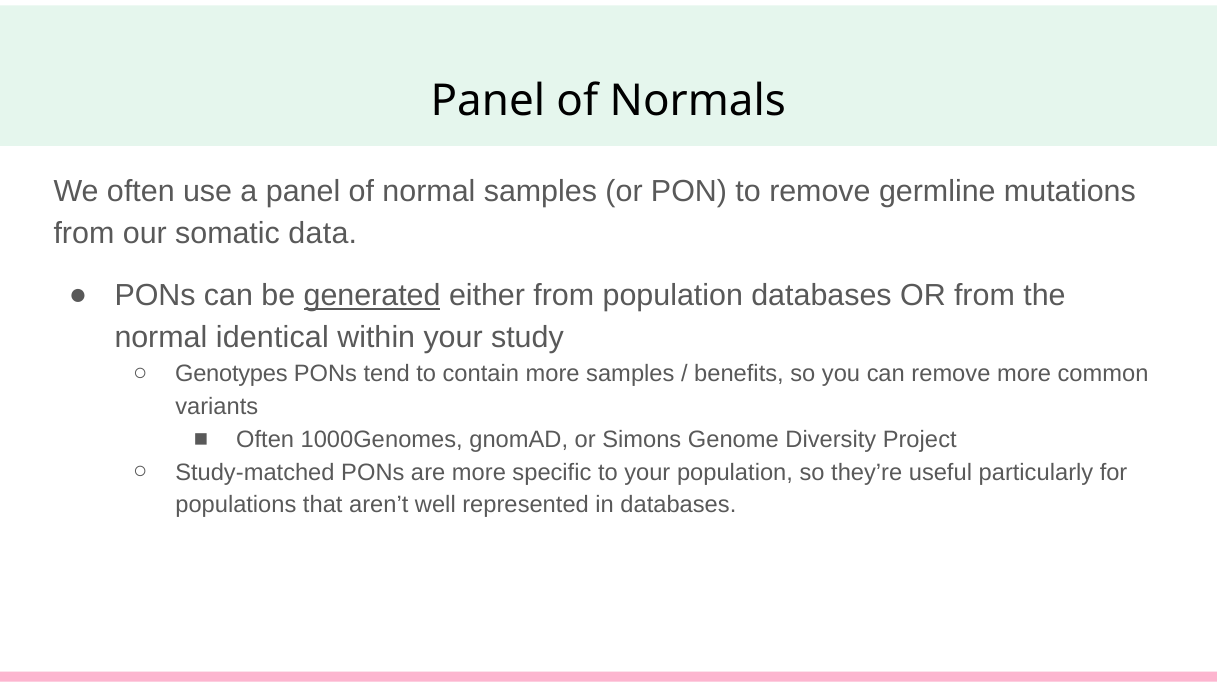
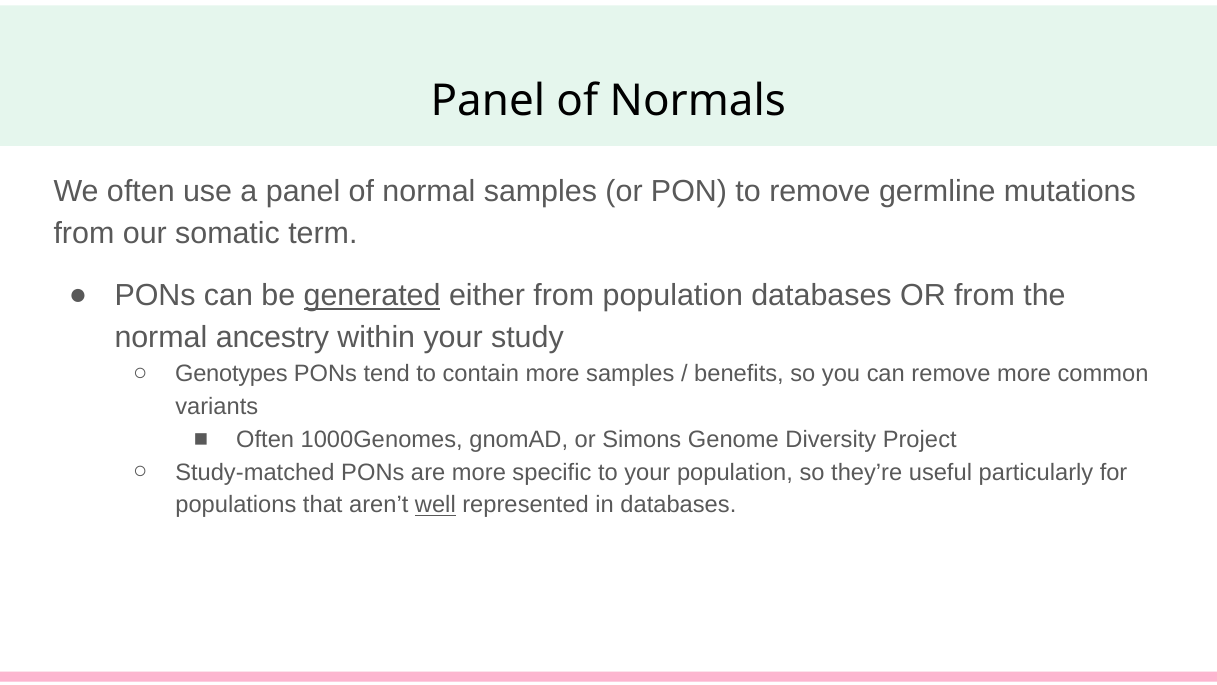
data: data -> term
identical: identical -> ancestry
well underline: none -> present
